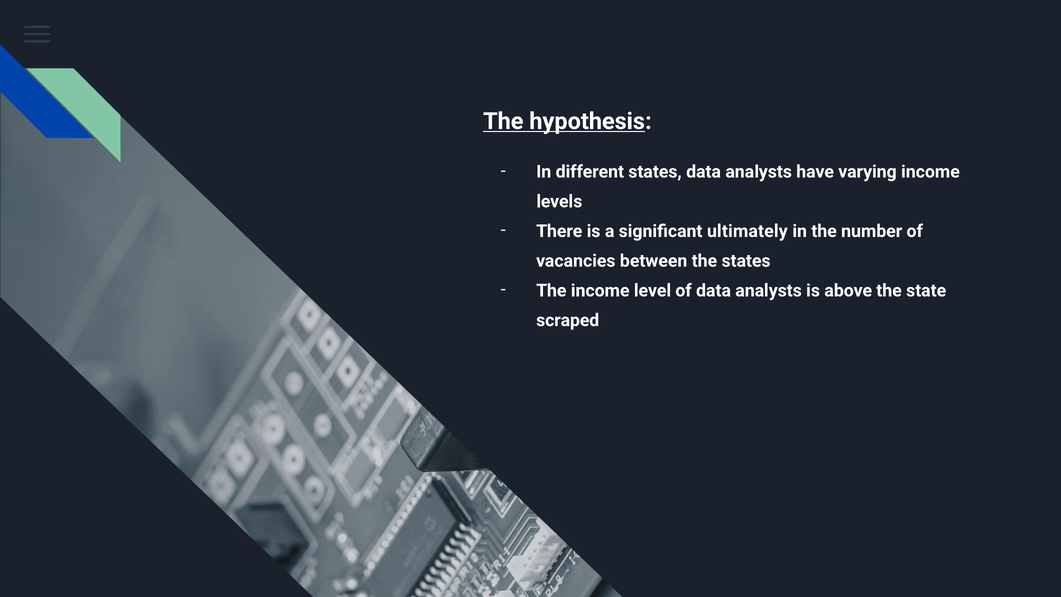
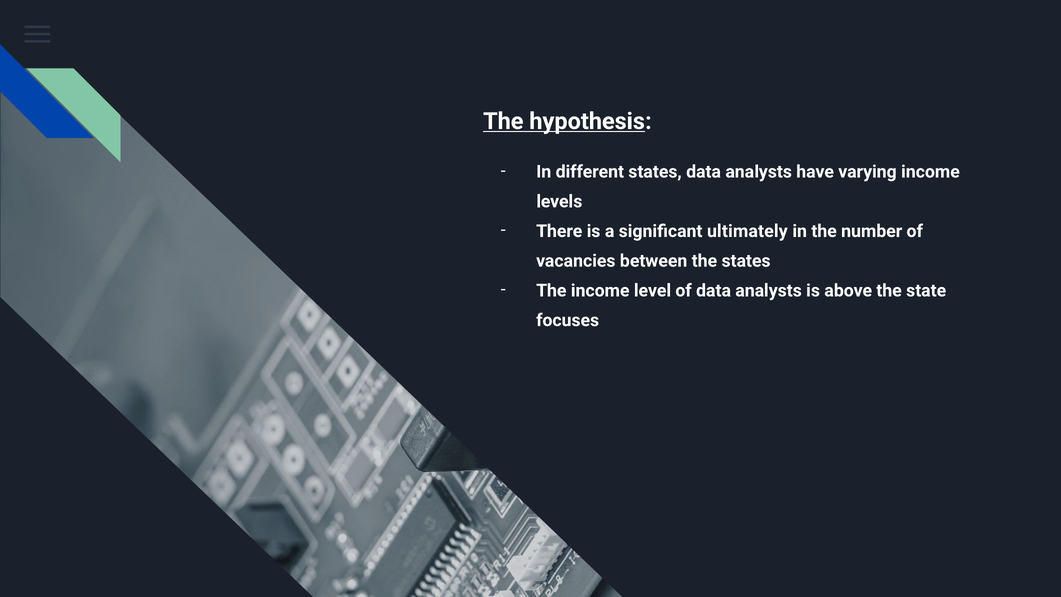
scraped: scraped -> focuses
